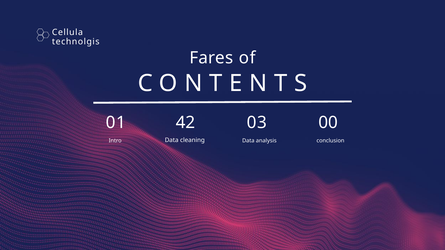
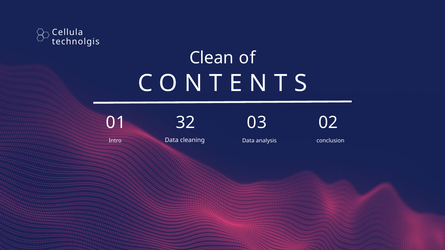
Fares: Fares -> Clean
42: 42 -> 32
00: 00 -> 02
